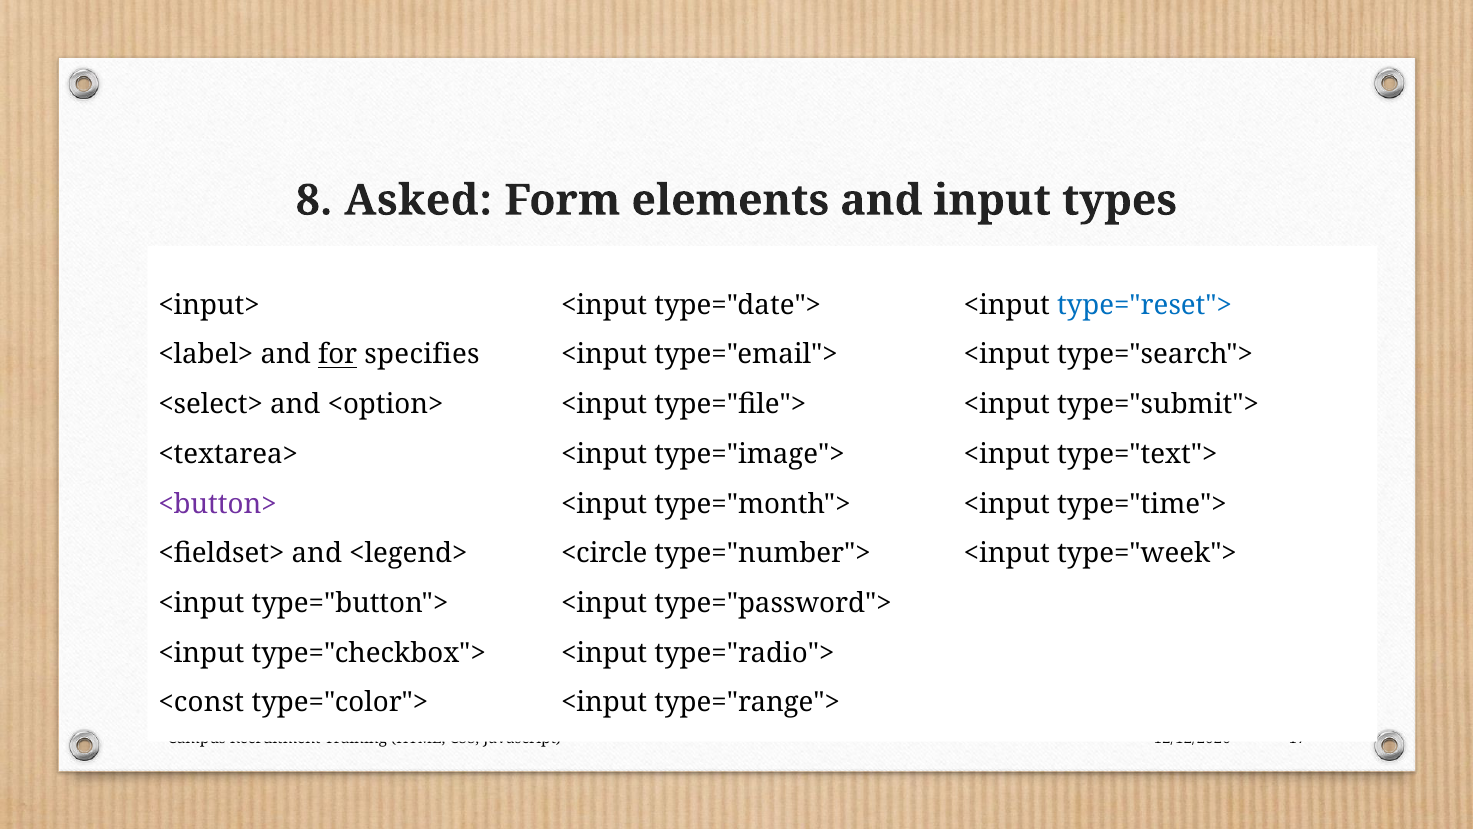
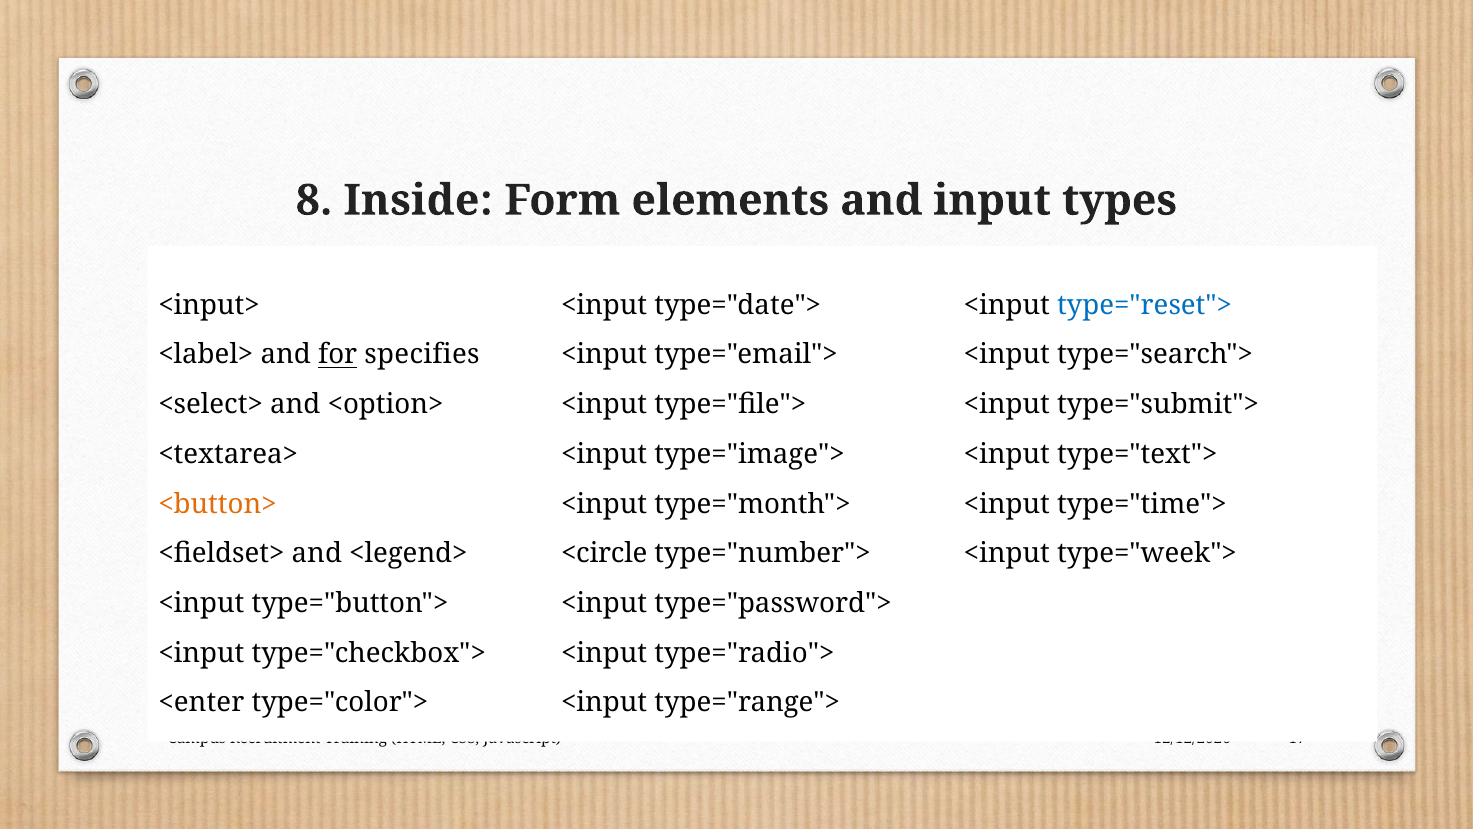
Asked: Asked -> Inside
<button> colour: purple -> orange
<const: <const -> <enter
